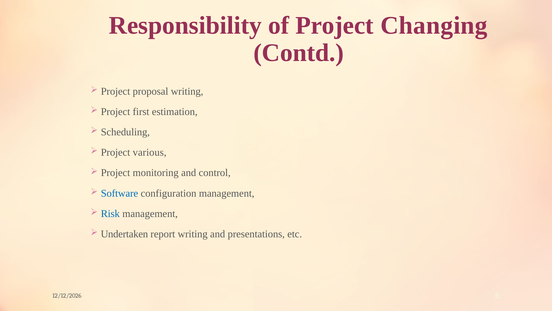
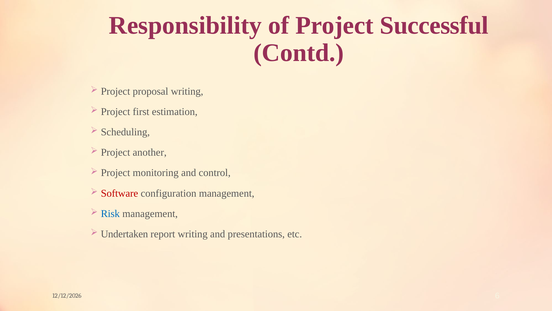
Changing: Changing -> Successful
various: various -> another
Software colour: blue -> red
